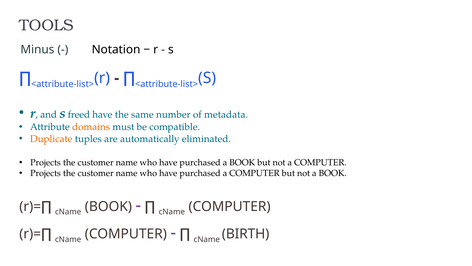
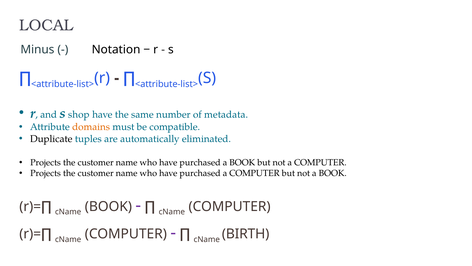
TOOLS: TOOLS -> LOCAL
freed: freed -> shop
Duplicate colour: orange -> black
